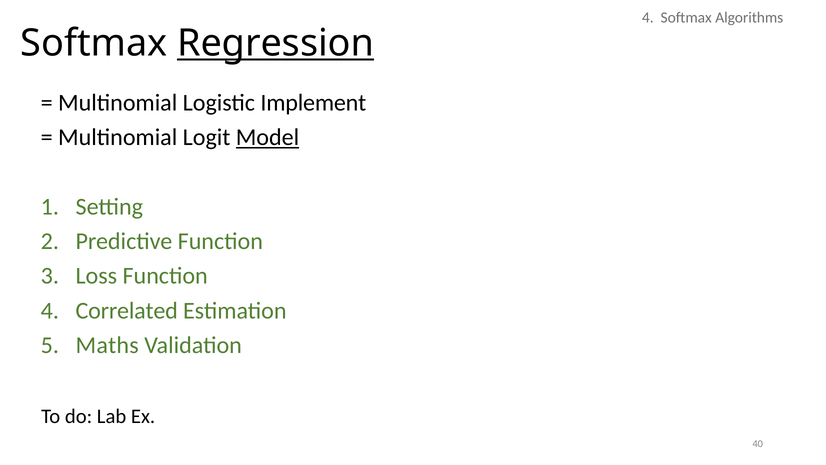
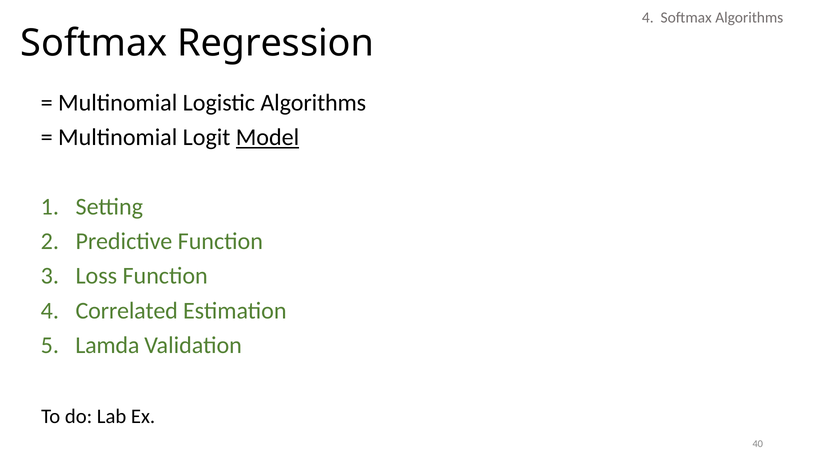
Regression underline: present -> none
Logistic Implement: Implement -> Algorithms
Maths: Maths -> Lamda
